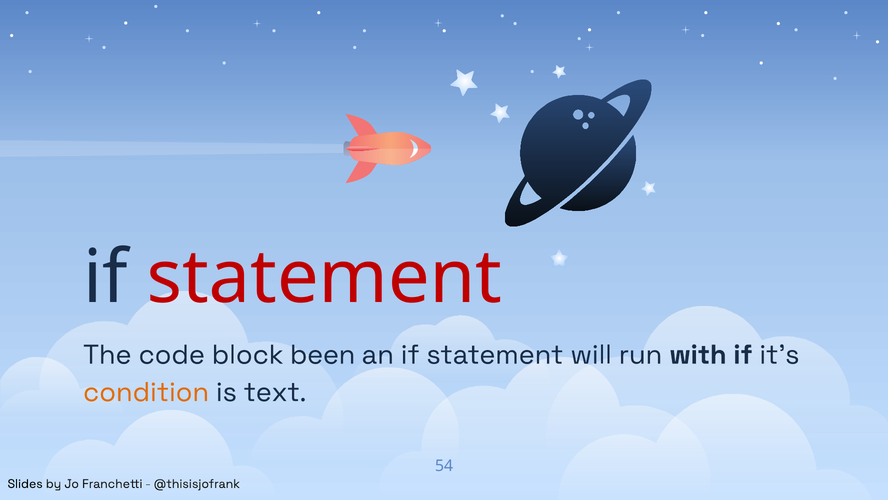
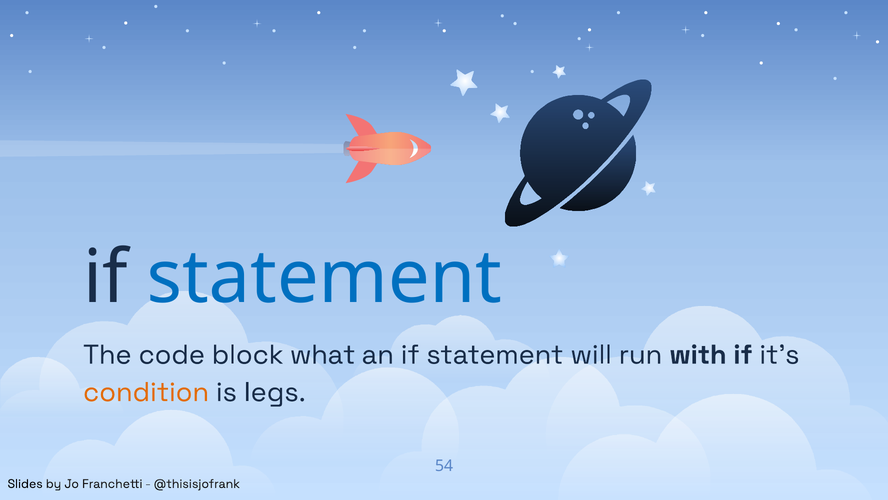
statement at (325, 278) colour: red -> blue
been: been -> what
text: text -> legs
